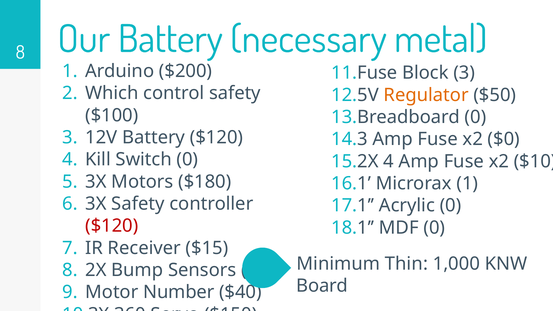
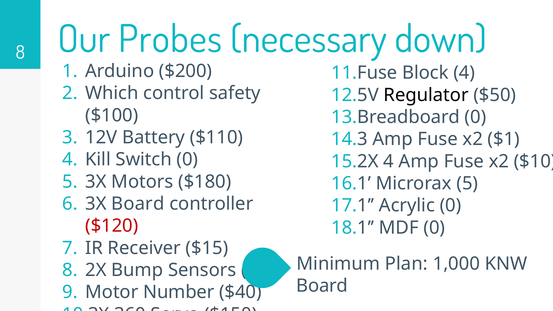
Our Battery: Battery -> Probes
metal: metal -> down
Block 3: 3 -> 4
Regulator colour: orange -> black
Battery $120: $120 -> $110
$0: $0 -> $1
Microrax 1: 1 -> 5
3X Safety: Safety -> Board
Thin: Thin -> Plan
